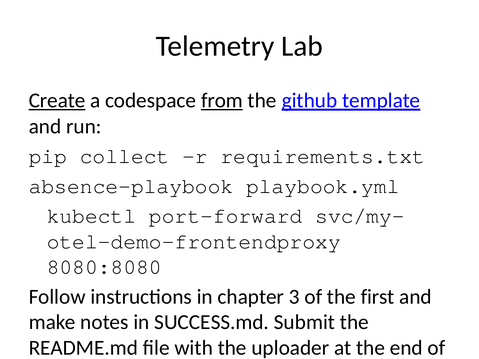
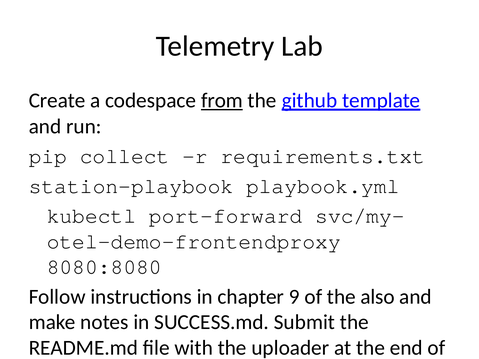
Create underline: present -> none
absence-playbook: absence-playbook -> station-playbook
3: 3 -> 9
first: first -> also
